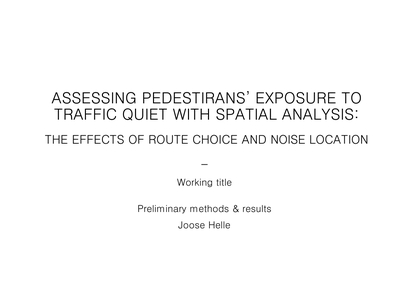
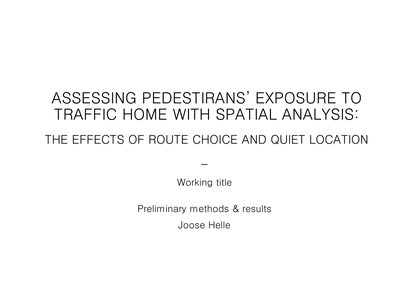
QUIET: QUIET -> HOME
NOISE: NOISE -> QUIET
